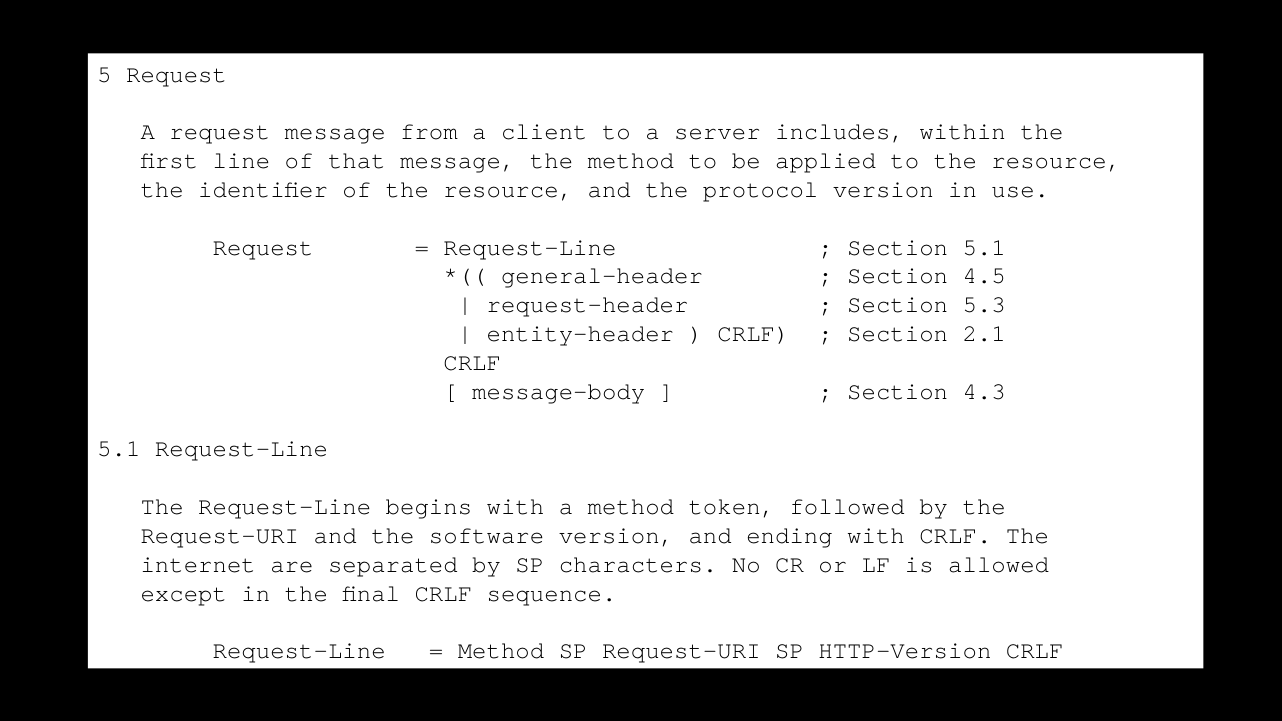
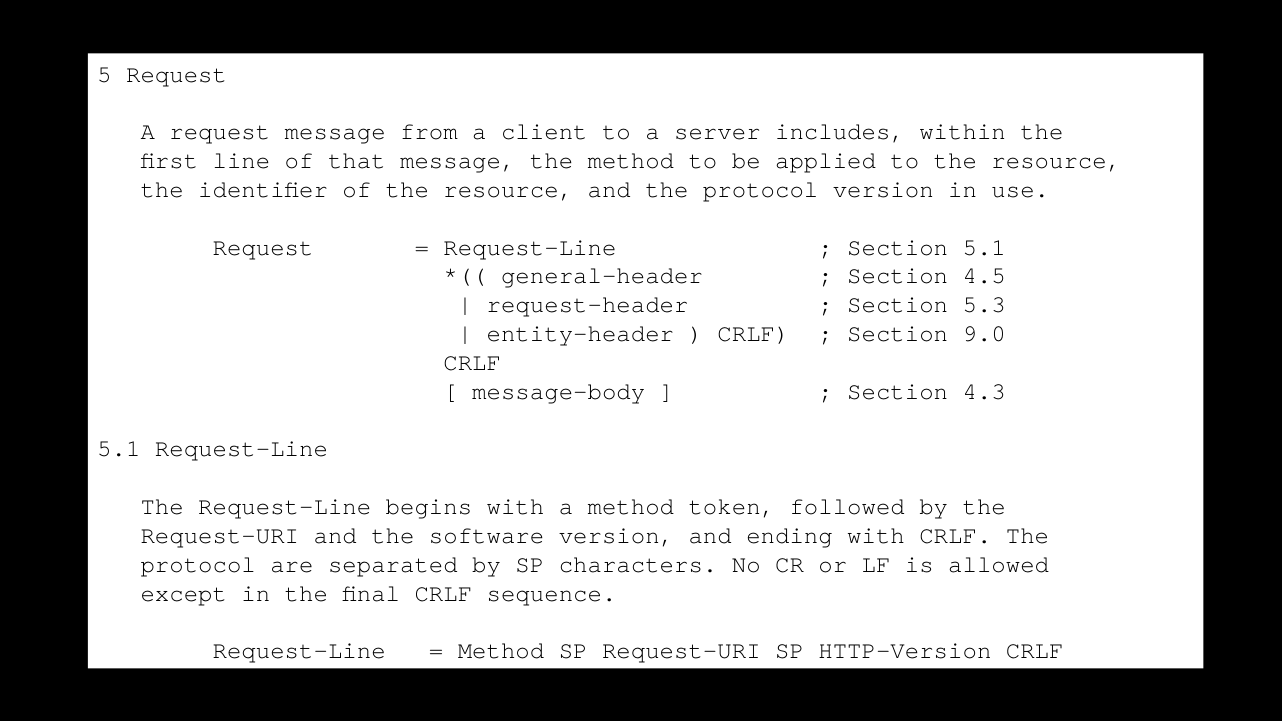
2.1: 2.1 -> 9.0
internet at (198, 564): internet -> protocol
